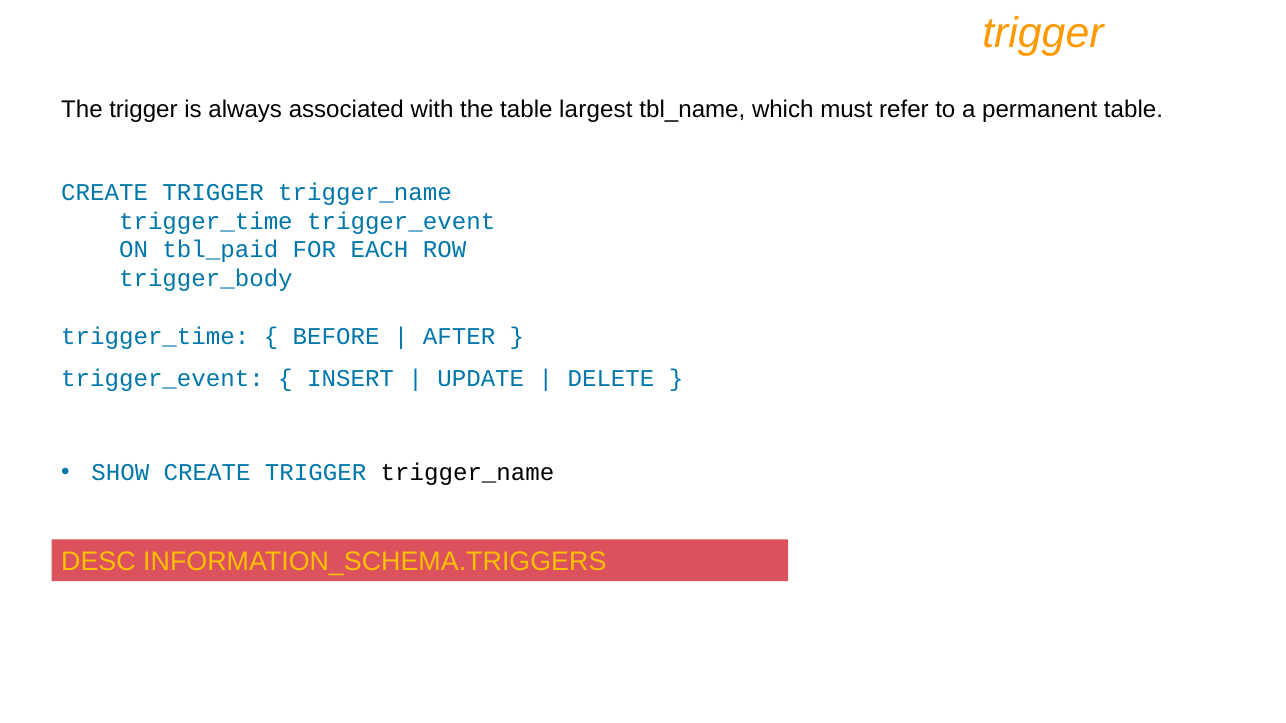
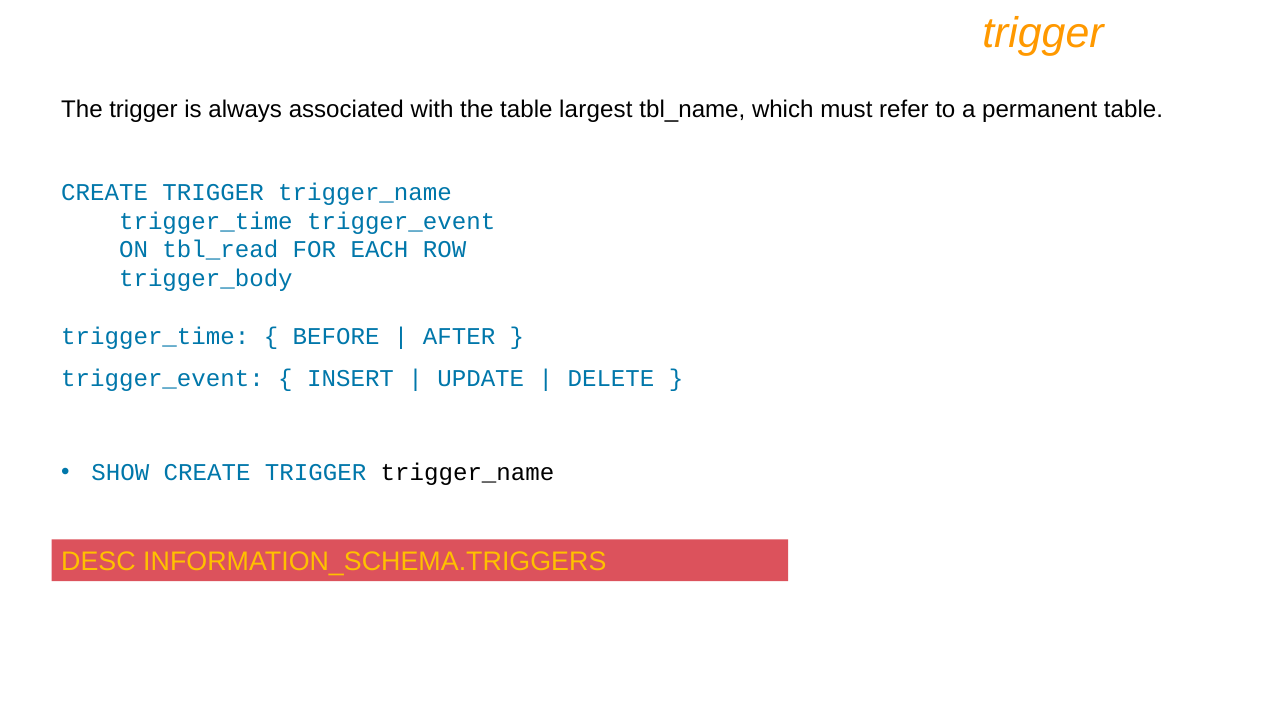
tbl_paid: tbl_paid -> tbl_read
